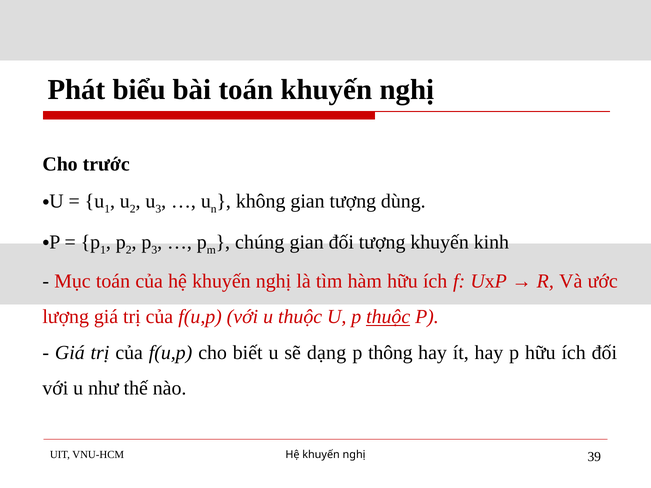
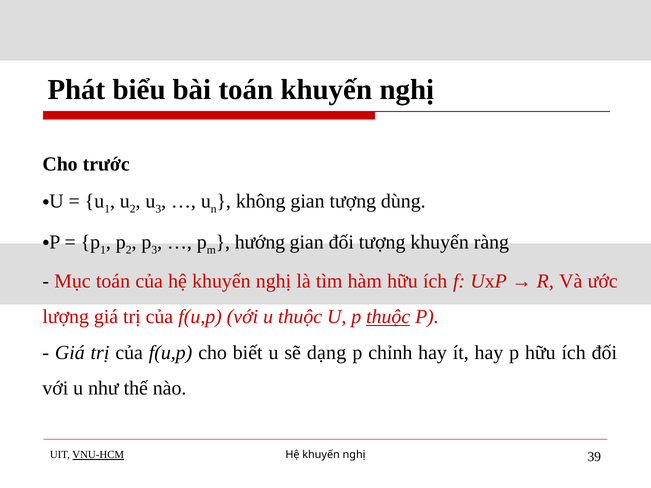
chúng: chúng -> hướng
kinh: kinh -> ràng
thông: thông -> chỉnh
VNU-HCM underline: none -> present
